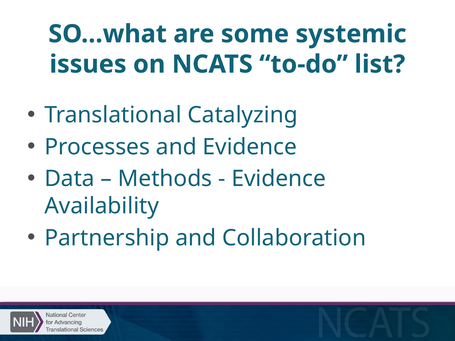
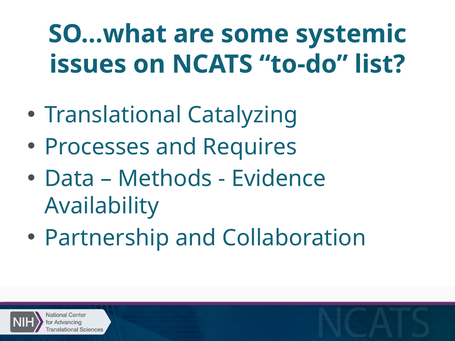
and Evidence: Evidence -> Requires
